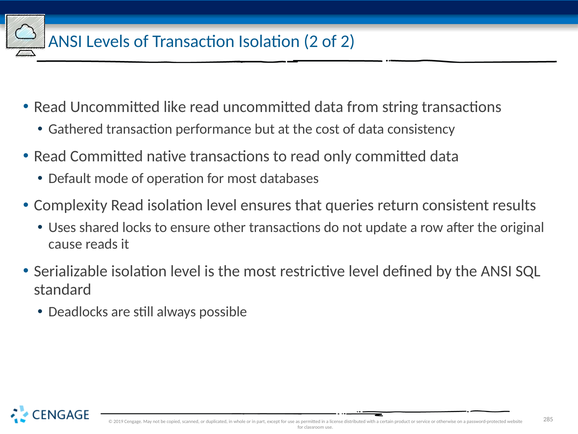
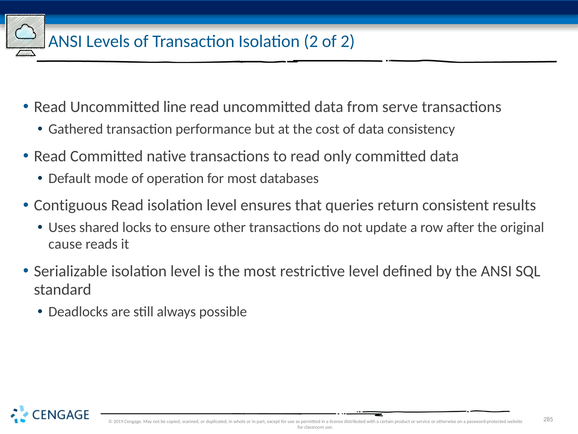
like: like -> line
string: string -> serve
Complexity: Complexity -> Contiguous
